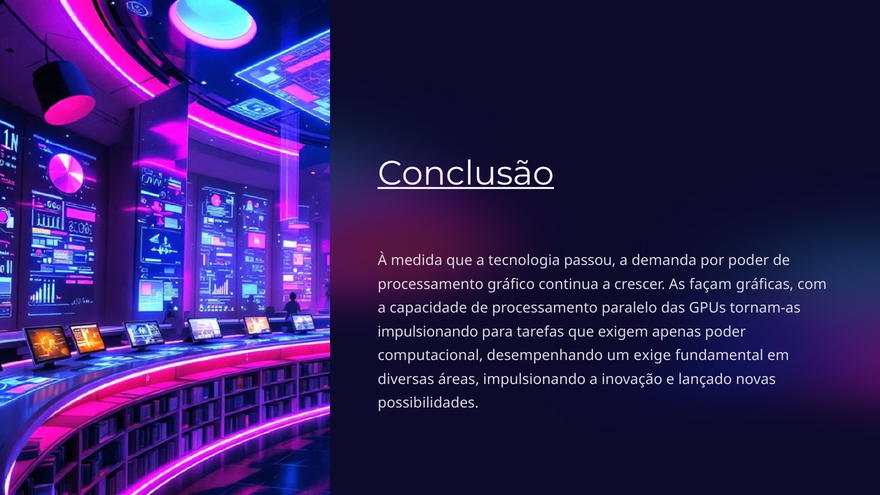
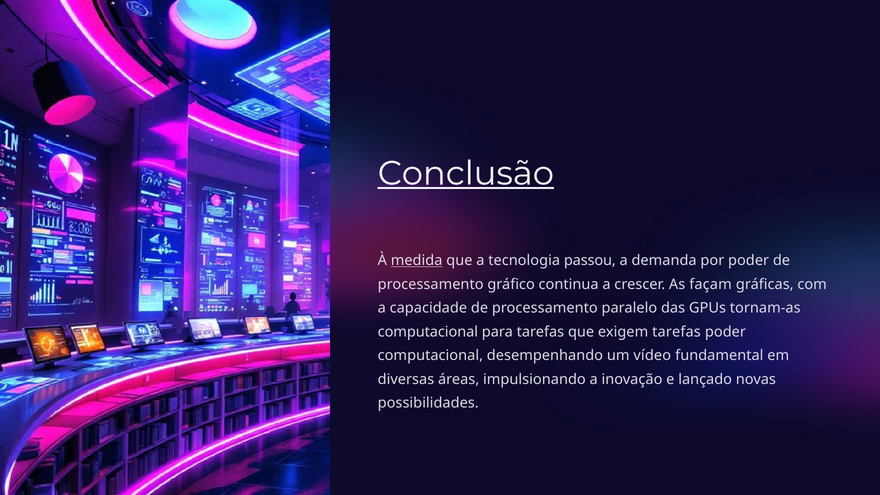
medida underline: none -> present
impulsionando at (428, 332): impulsionando -> computacional
exigem apenas: apenas -> tarefas
exige: exige -> vídeo
